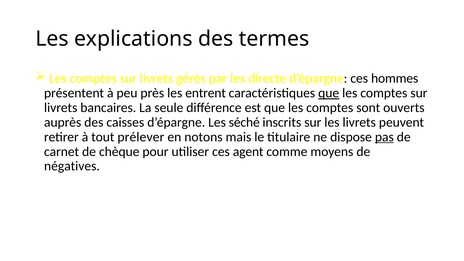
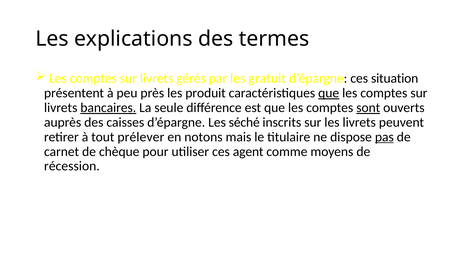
directe: directe -> gratuit
hommes: hommes -> situation
entrent: entrent -> produit
bancaires underline: none -> present
sont underline: none -> present
négatives: négatives -> récession
